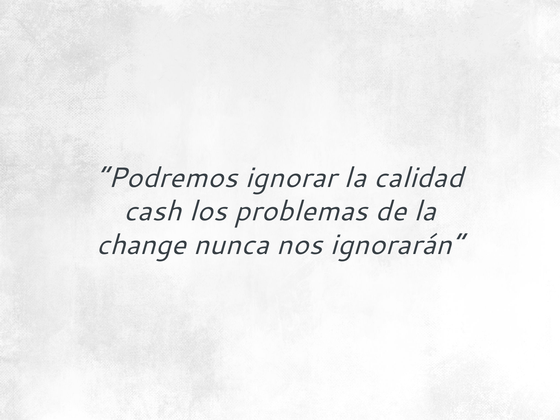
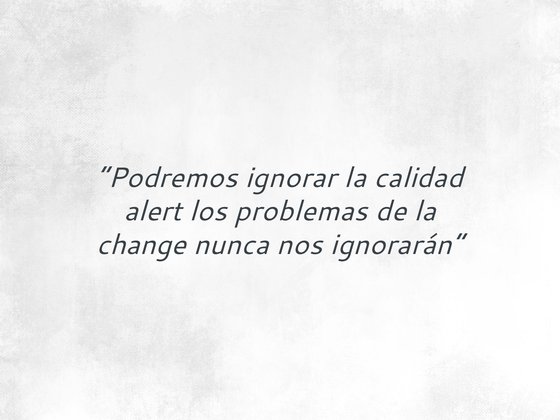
cash: cash -> alert
